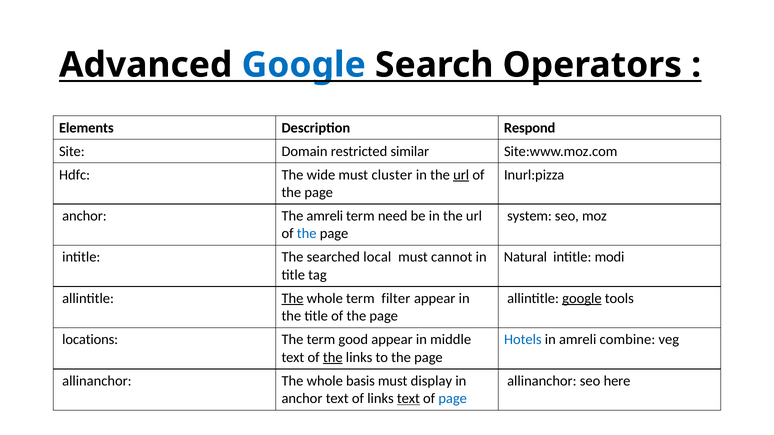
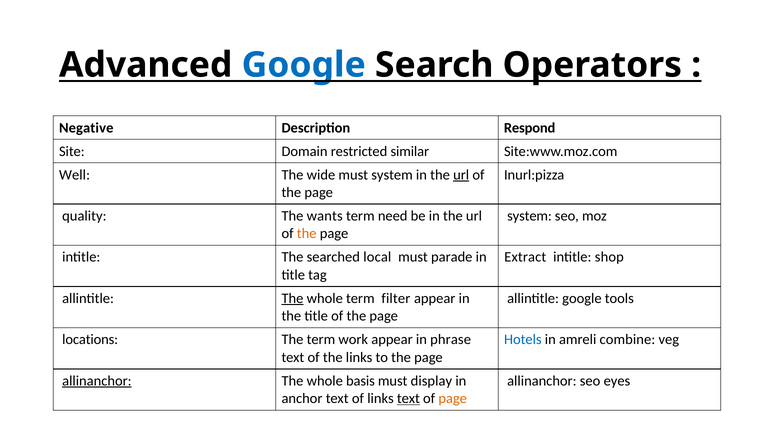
Elements: Elements -> Negative
Hdfc: Hdfc -> Well
must cluster: cluster -> system
anchor at (84, 216): anchor -> quality
The amreli: amreli -> wants
the at (307, 234) colour: blue -> orange
cannot: cannot -> parade
Natural: Natural -> Extract
modi: modi -> shop
google at (582, 299) underline: present -> none
good: good -> work
middle: middle -> phrase
the at (333, 358) underline: present -> none
allinanchor at (97, 381) underline: none -> present
here: here -> eyes
page at (453, 399) colour: blue -> orange
